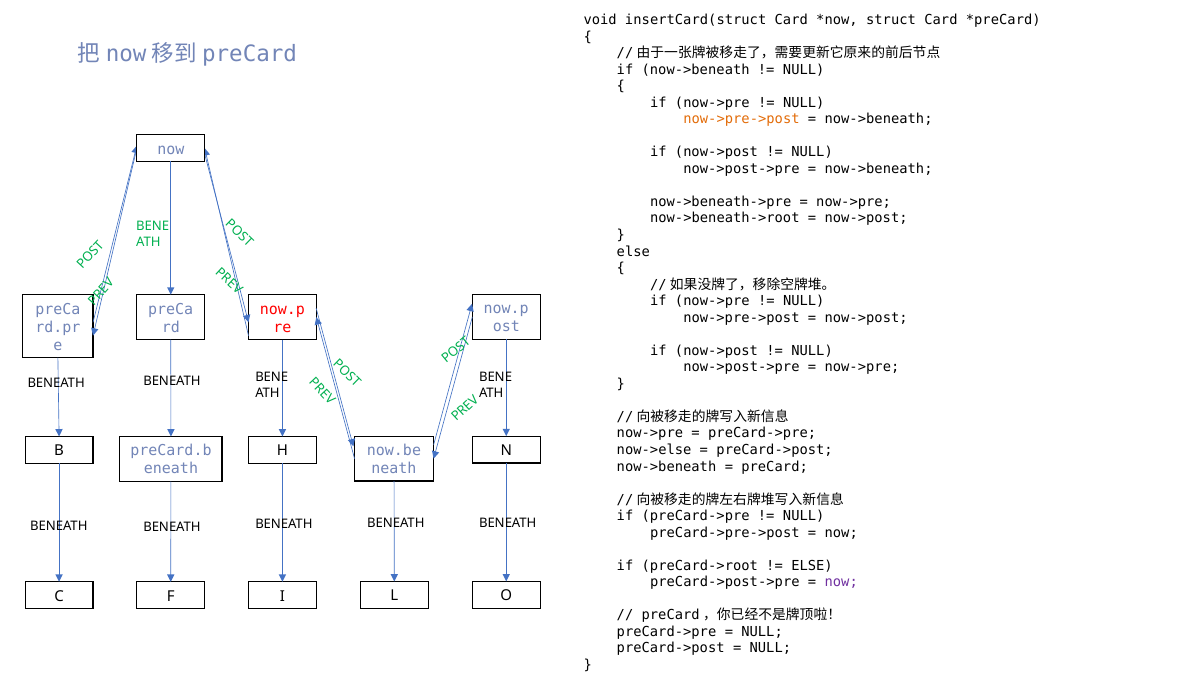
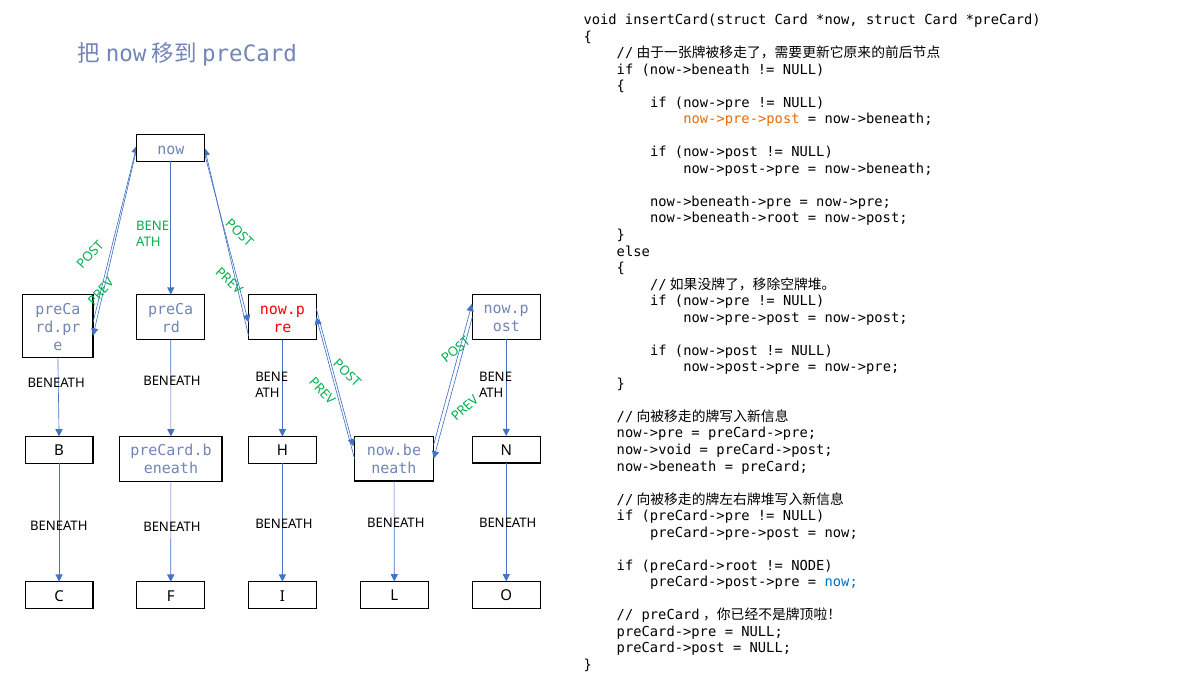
now->else: now->else -> now->void
ELSE at (812, 566): ELSE -> NODE
now at (841, 582) colour: purple -> blue
